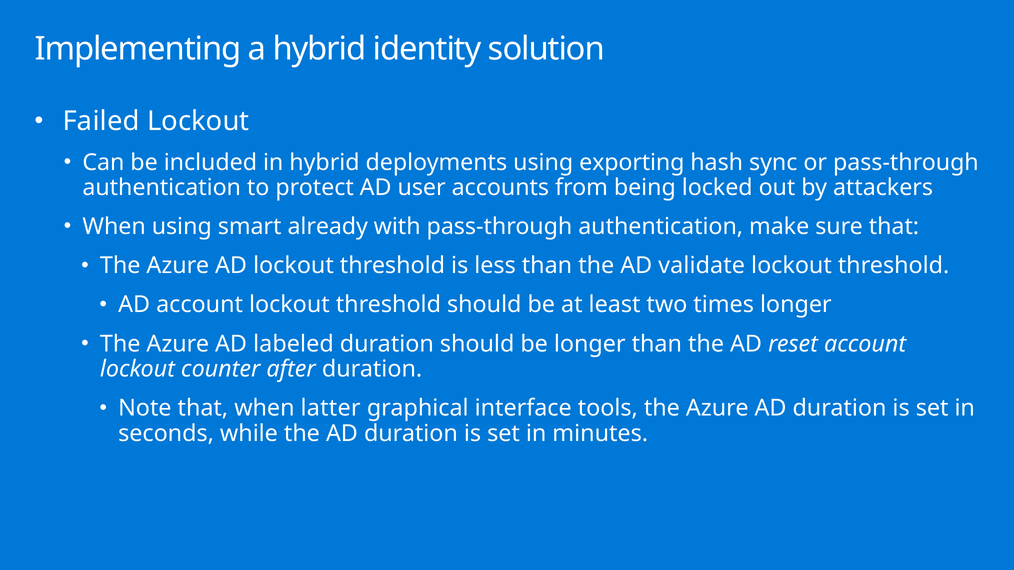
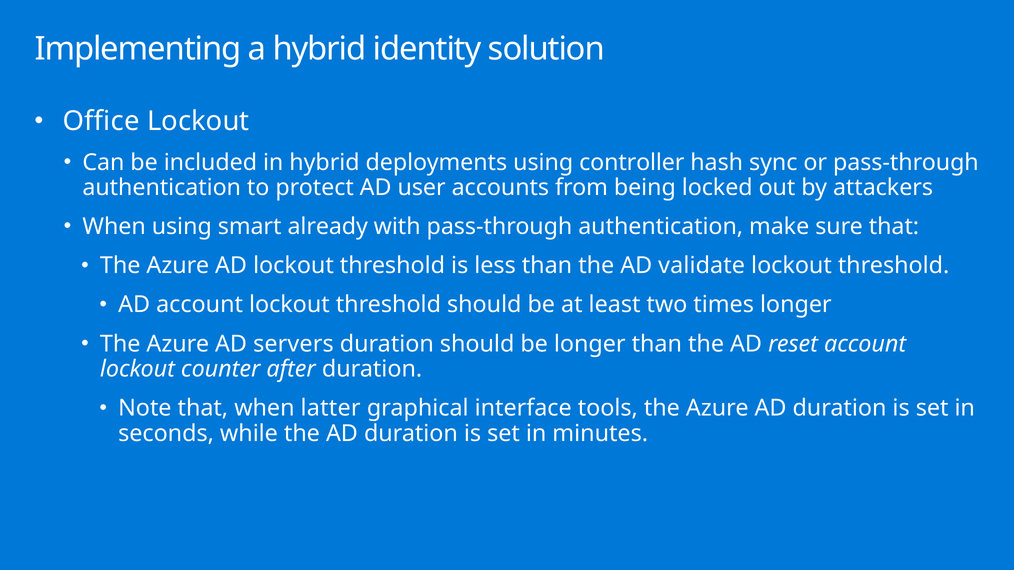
Failed: Failed -> Office
exporting: exporting -> controller
labeled: labeled -> servers
